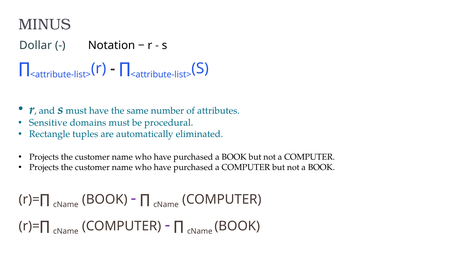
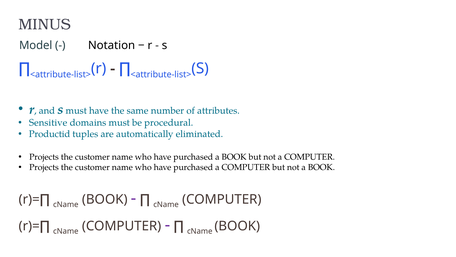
Dollar: Dollar -> Model
Rectangle: Rectangle -> Productid
